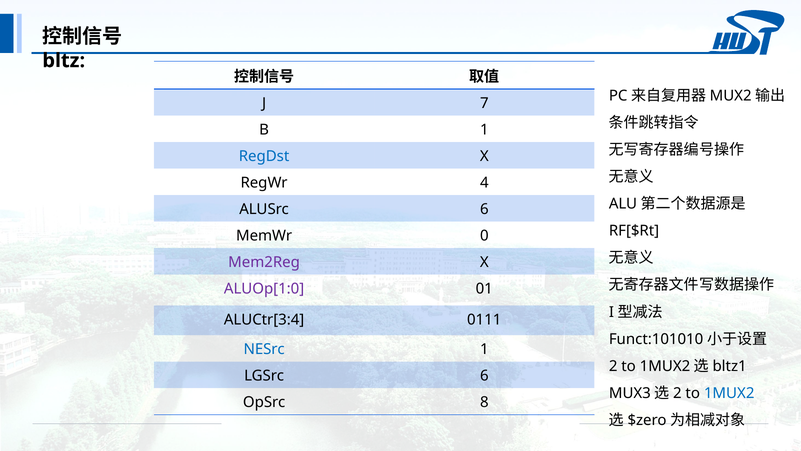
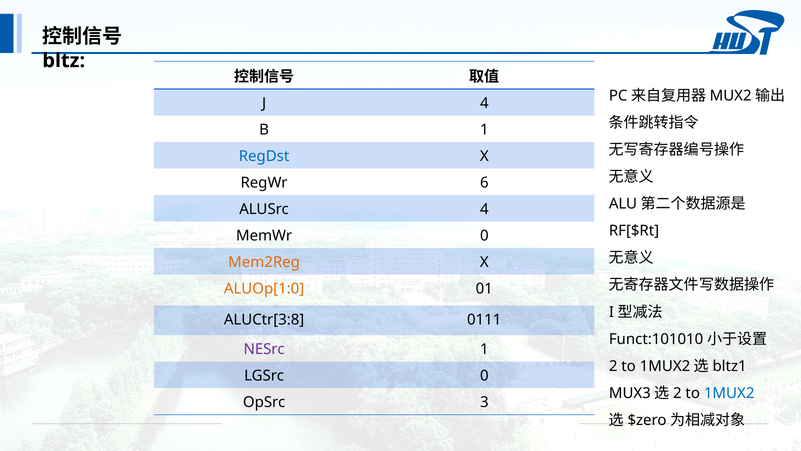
J 7: 7 -> 4
4: 4 -> 6
ALUSrc 6: 6 -> 4
Mem2Reg colour: purple -> orange
ALUOp[1:0 colour: purple -> orange
ALUCtr[3:4: ALUCtr[3:4 -> ALUCtr[3:8
NESrc colour: blue -> purple
LGSrc 6: 6 -> 0
8: 8 -> 3
